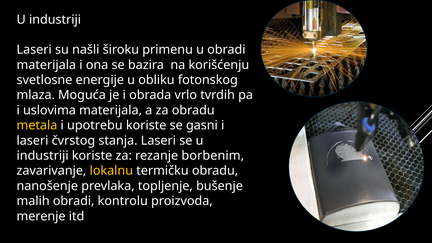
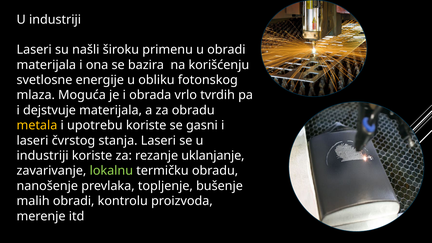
uslovima: uslovima -> dejstvuje
borbenim: borbenim -> uklanjanje
lokalnu colour: yellow -> light green
